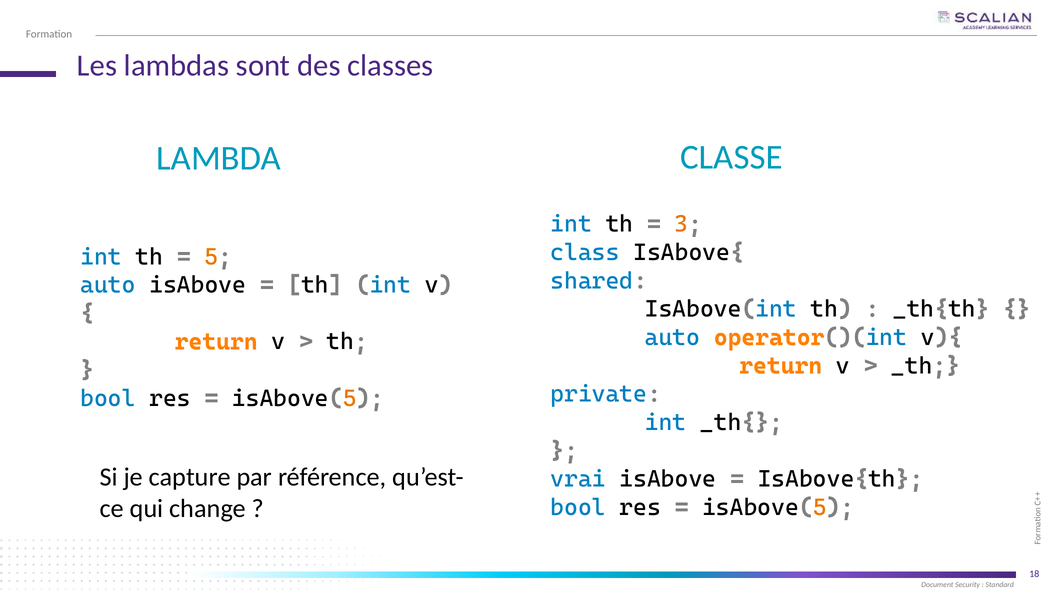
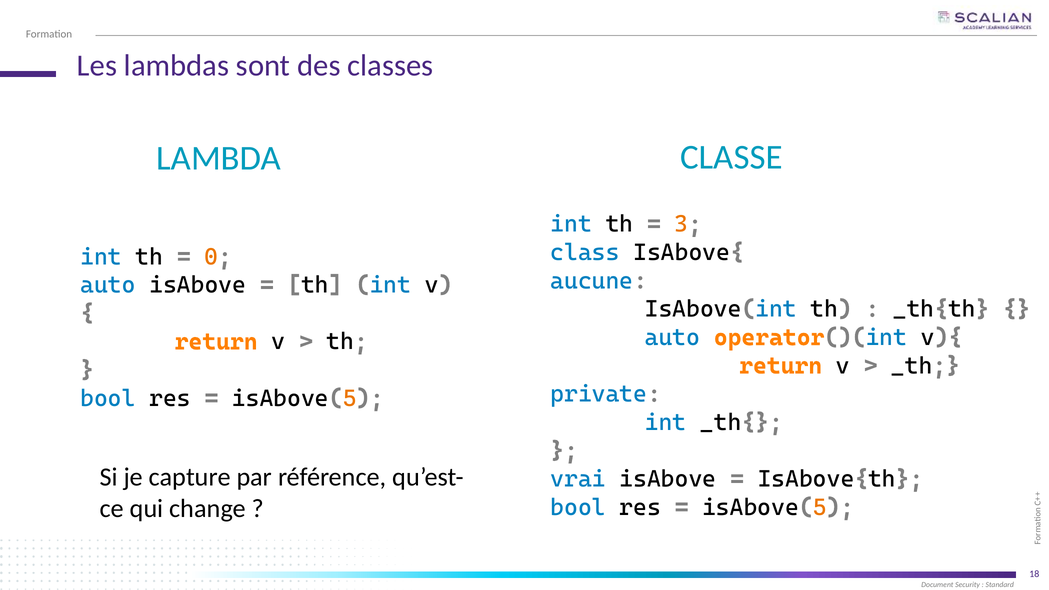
5 at (211, 257): 5 -> 0
shared: shared -> aucune
